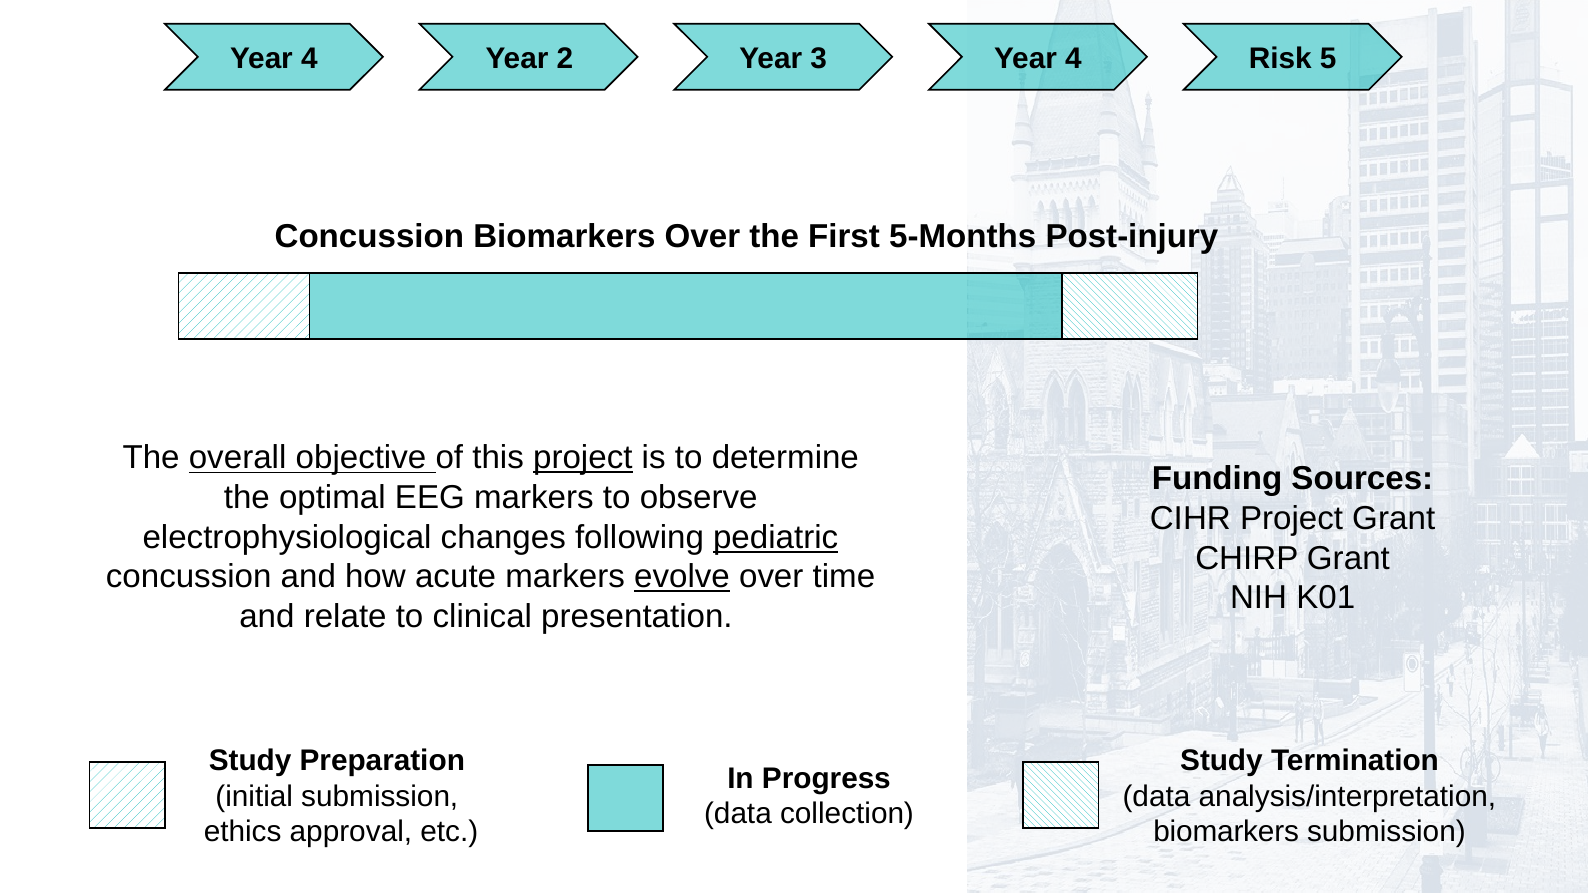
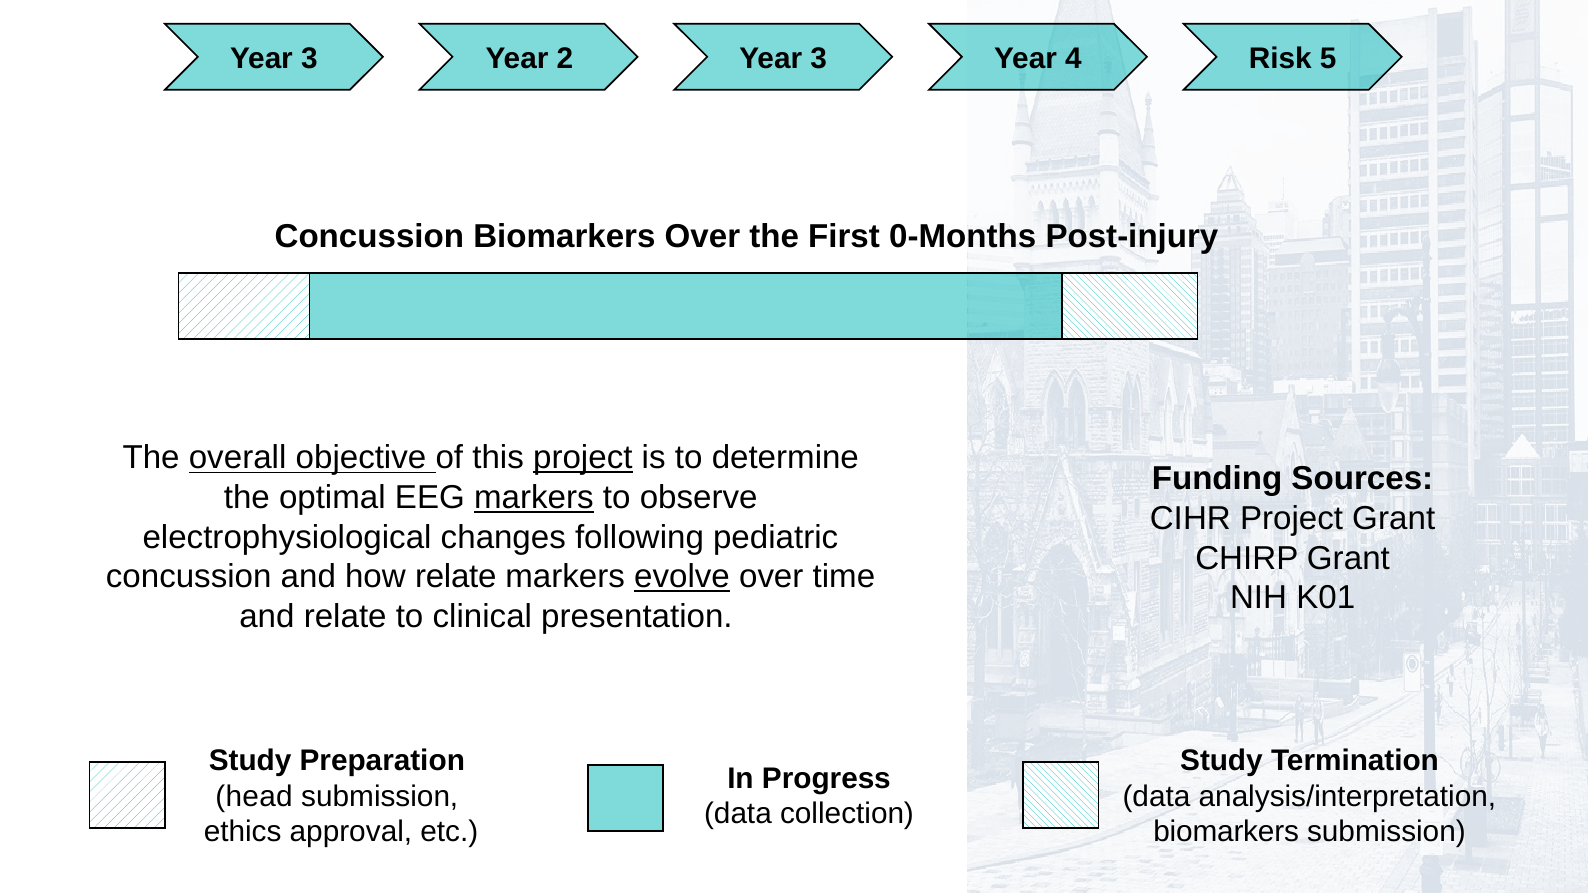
4 at (309, 58): 4 -> 3
5-Months: 5-Months -> 0-Months
markers at (534, 498) underline: none -> present
pediatric underline: present -> none
how acute: acute -> relate
initial: initial -> head
